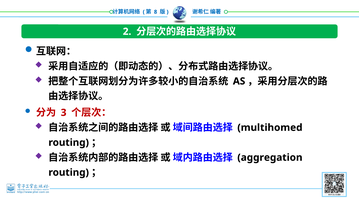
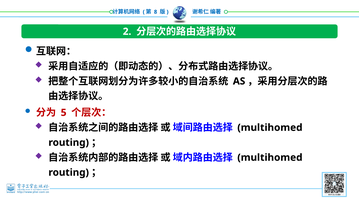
3: 3 -> 5
aggregation at (270, 157): aggregation -> multihomed
